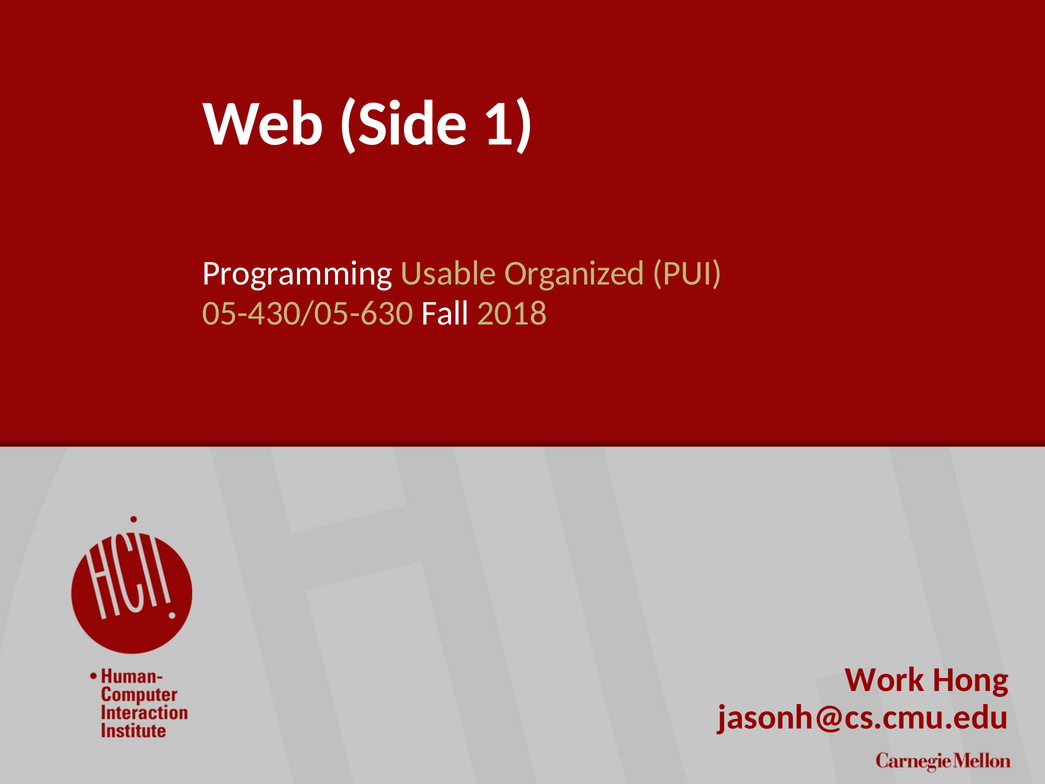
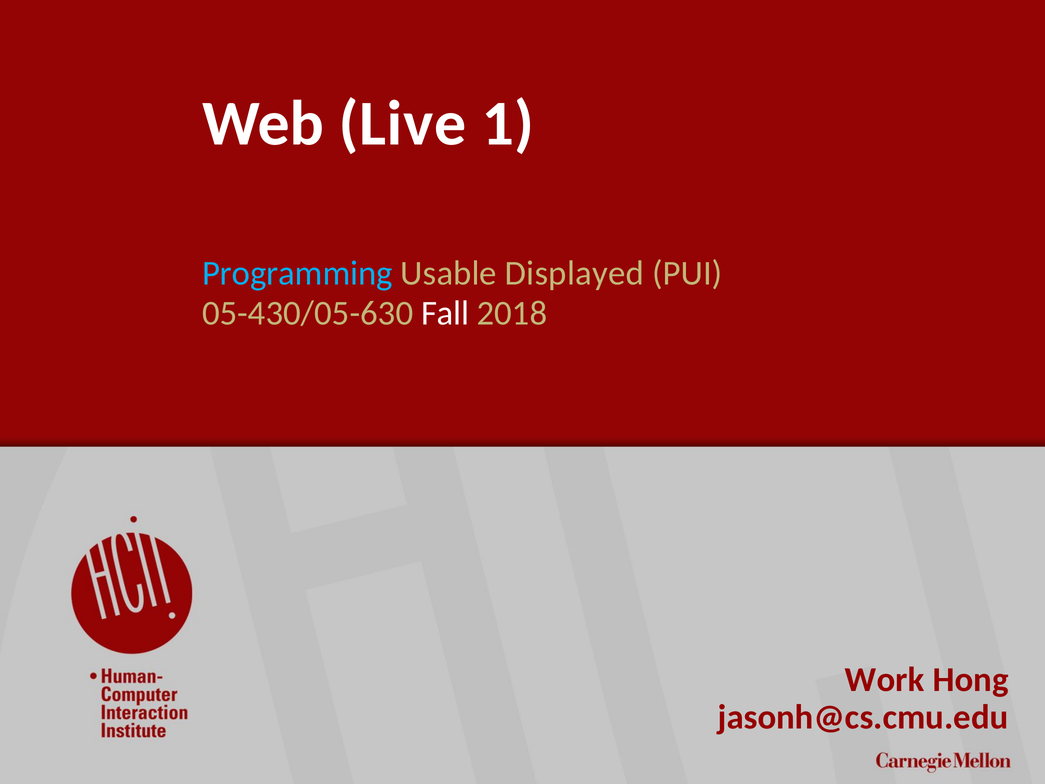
Side: Side -> Live
Programming colour: white -> light blue
Organized: Organized -> Displayed
